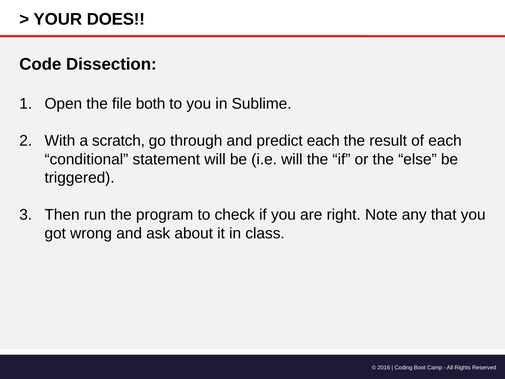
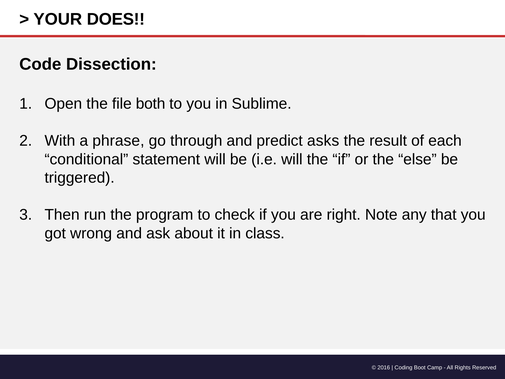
scratch: scratch -> phrase
predict each: each -> asks
